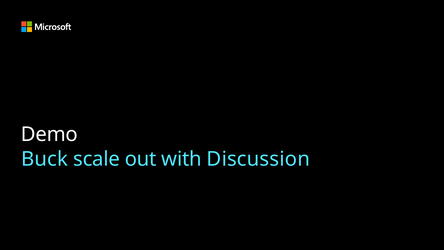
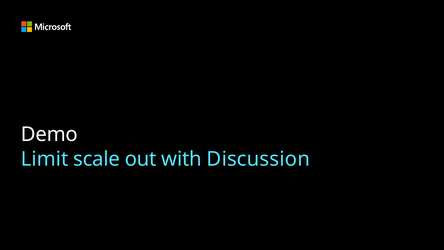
Buck: Buck -> Limit
